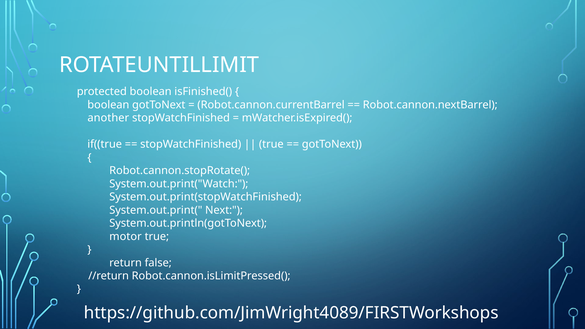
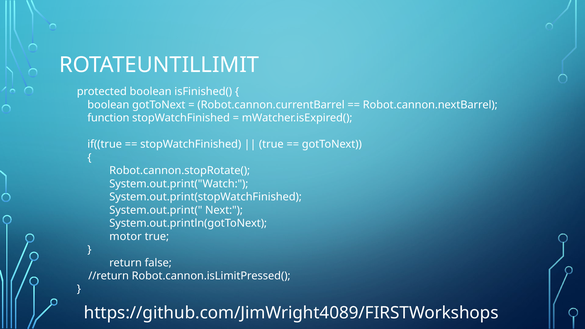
another: another -> function
